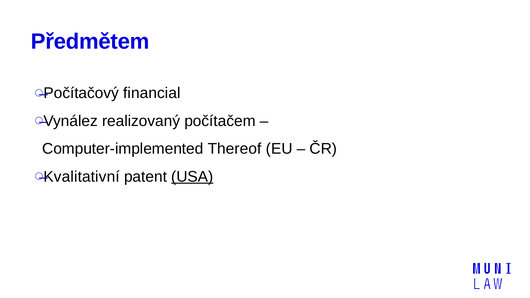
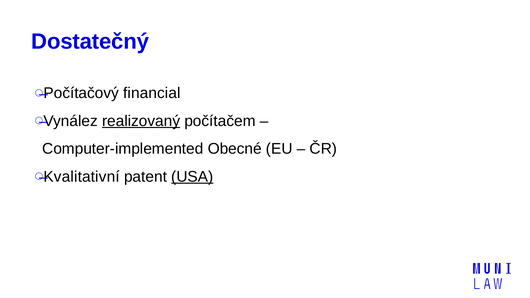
Předmětem: Předmětem -> Dostatečný
realizovaný underline: none -> present
Thereof: Thereof -> Obecné
